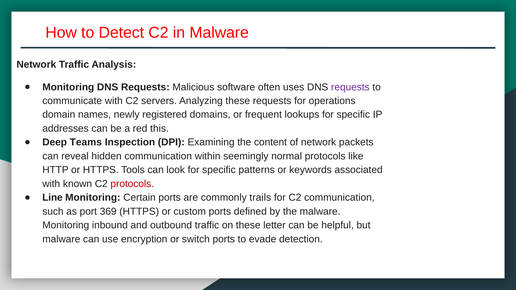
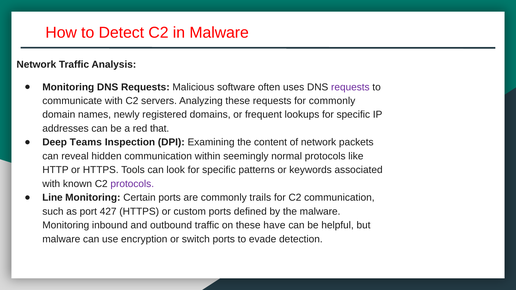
for operations: operations -> commonly
this: this -> that
protocols at (132, 184) colour: red -> purple
369: 369 -> 427
letter: letter -> have
